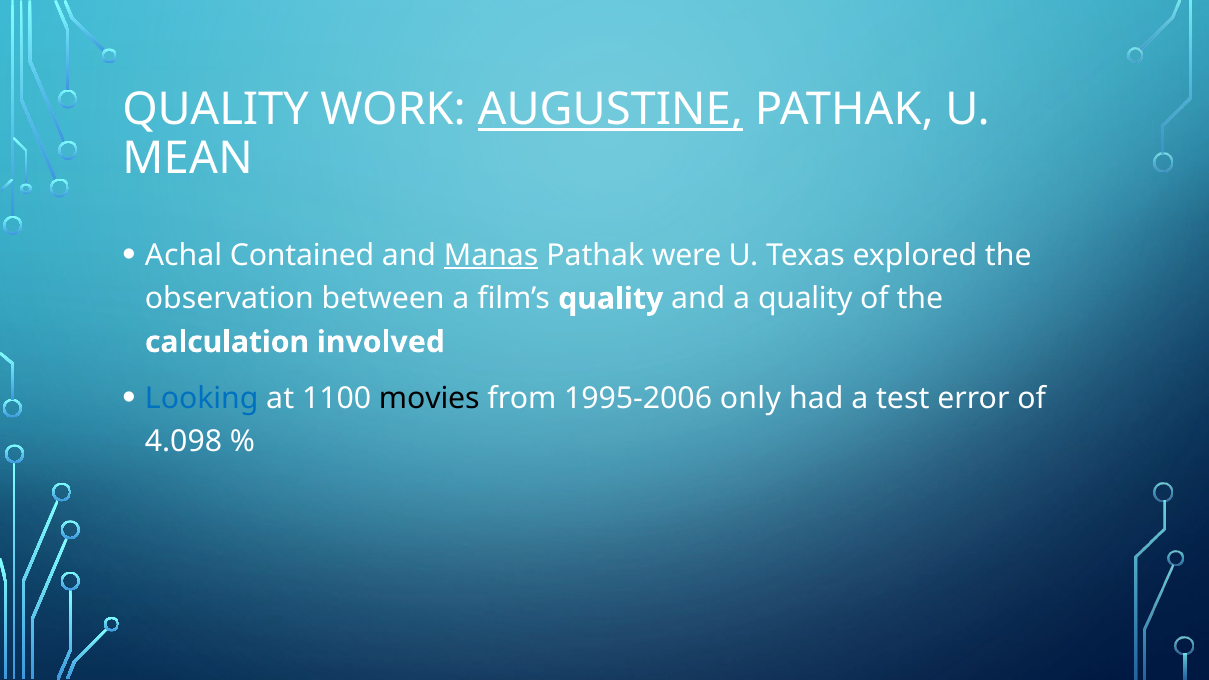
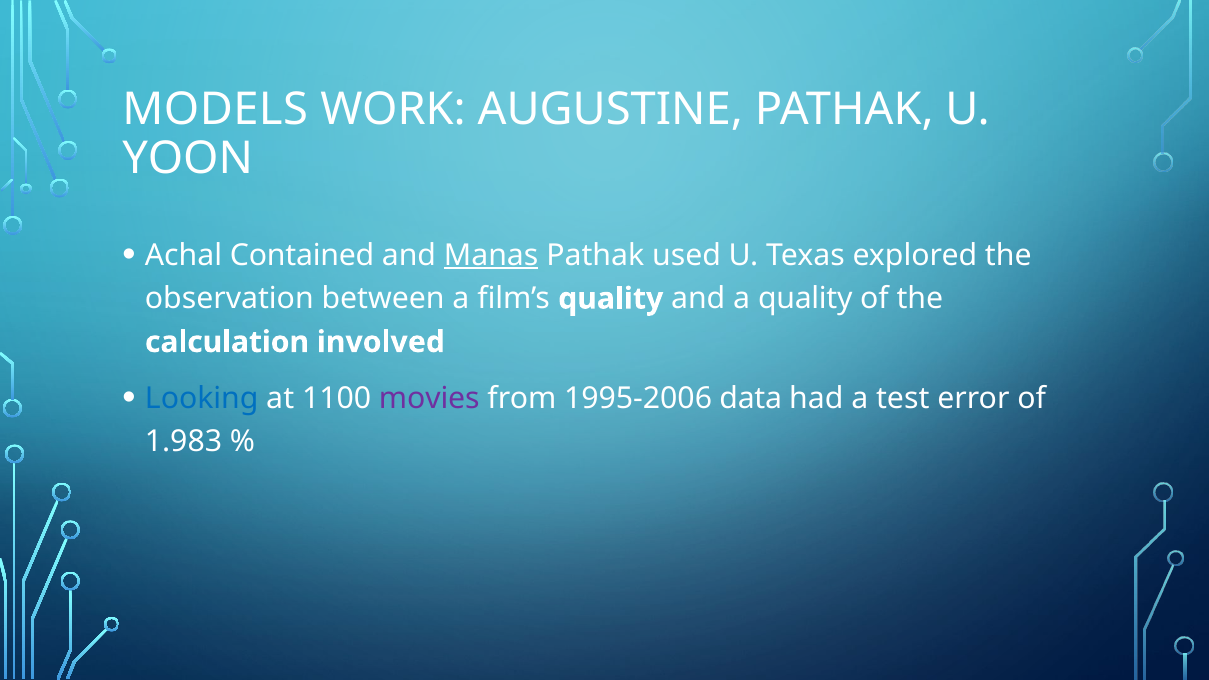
QUALITY at (216, 110): QUALITY -> MODELS
AUGUSTINE underline: present -> none
MEAN: MEAN -> YOON
were: were -> used
movies colour: black -> purple
only: only -> data
4.098: 4.098 -> 1.983
